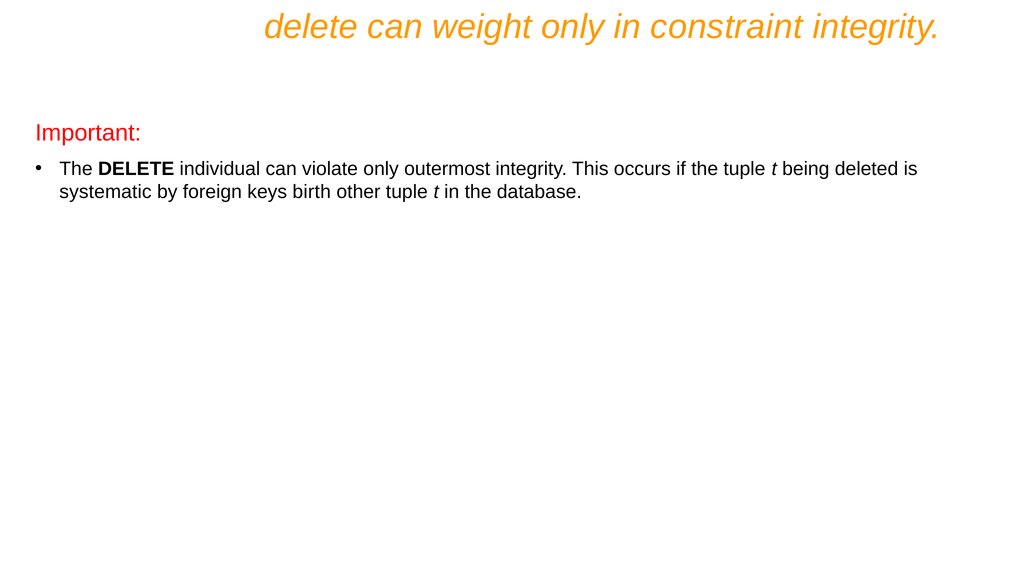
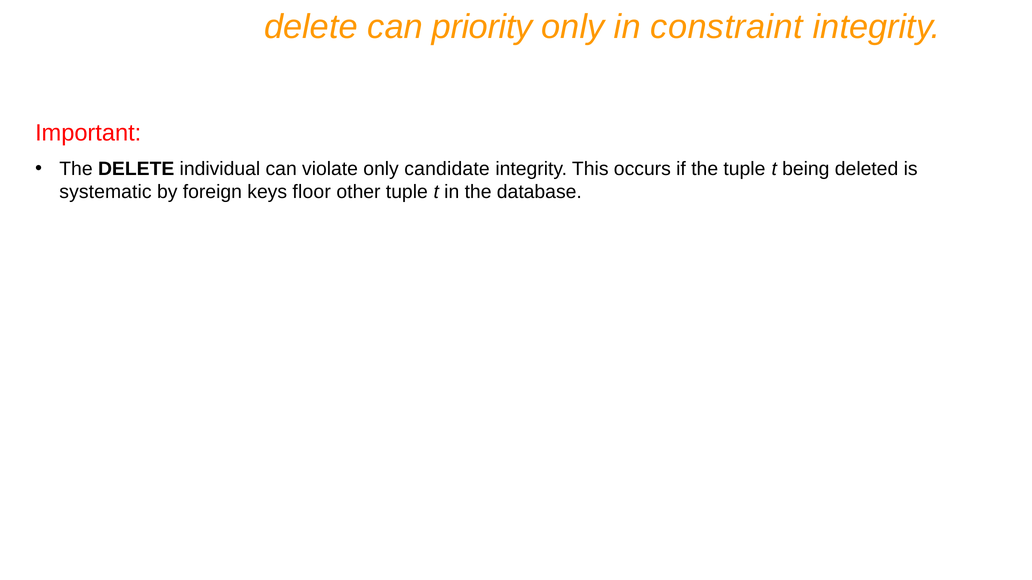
weight: weight -> priority
outermost: outermost -> candidate
birth: birth -> floor
